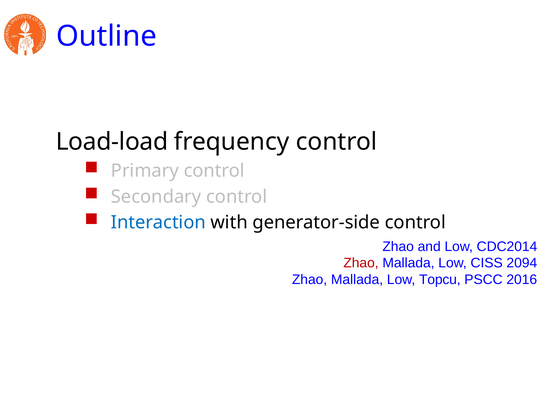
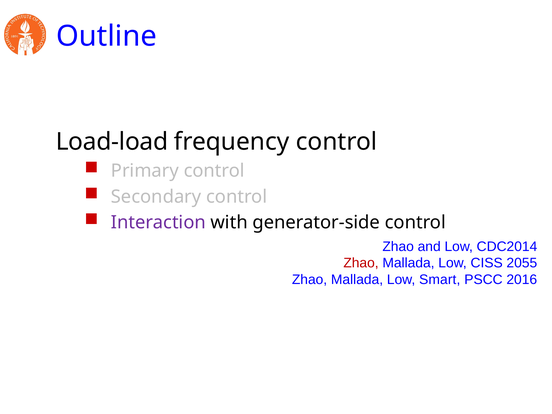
Interaction colour: blue -> purple
2094: 2094 -> 2055
Topcu: Topcu -> Smart
